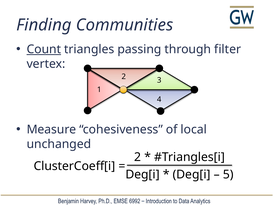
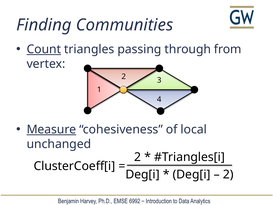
filter: filter -> from
Measure underline: none -> present
5 at (228, 174): 5 -> 2
